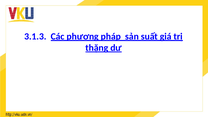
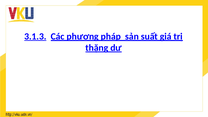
3.1.3 underline: none -> present
